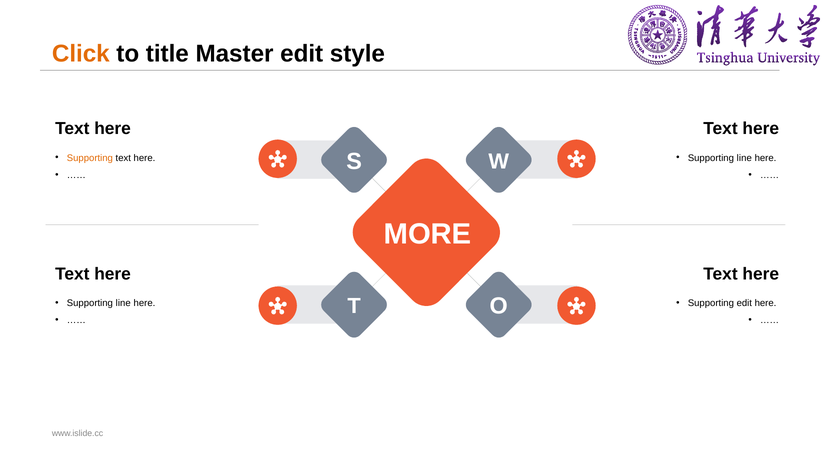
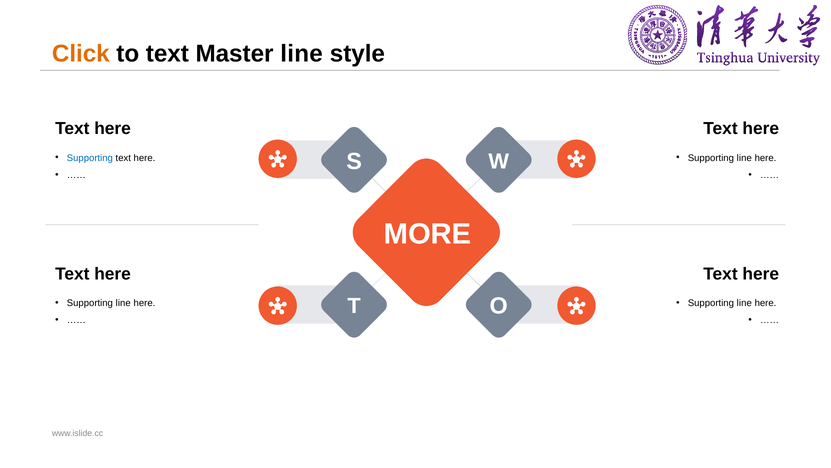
to title: title -> text
Master edit: edit -> line
Supporting at (90, 158) colour: orange -> blue
edit at (744, 303): edit -> line
